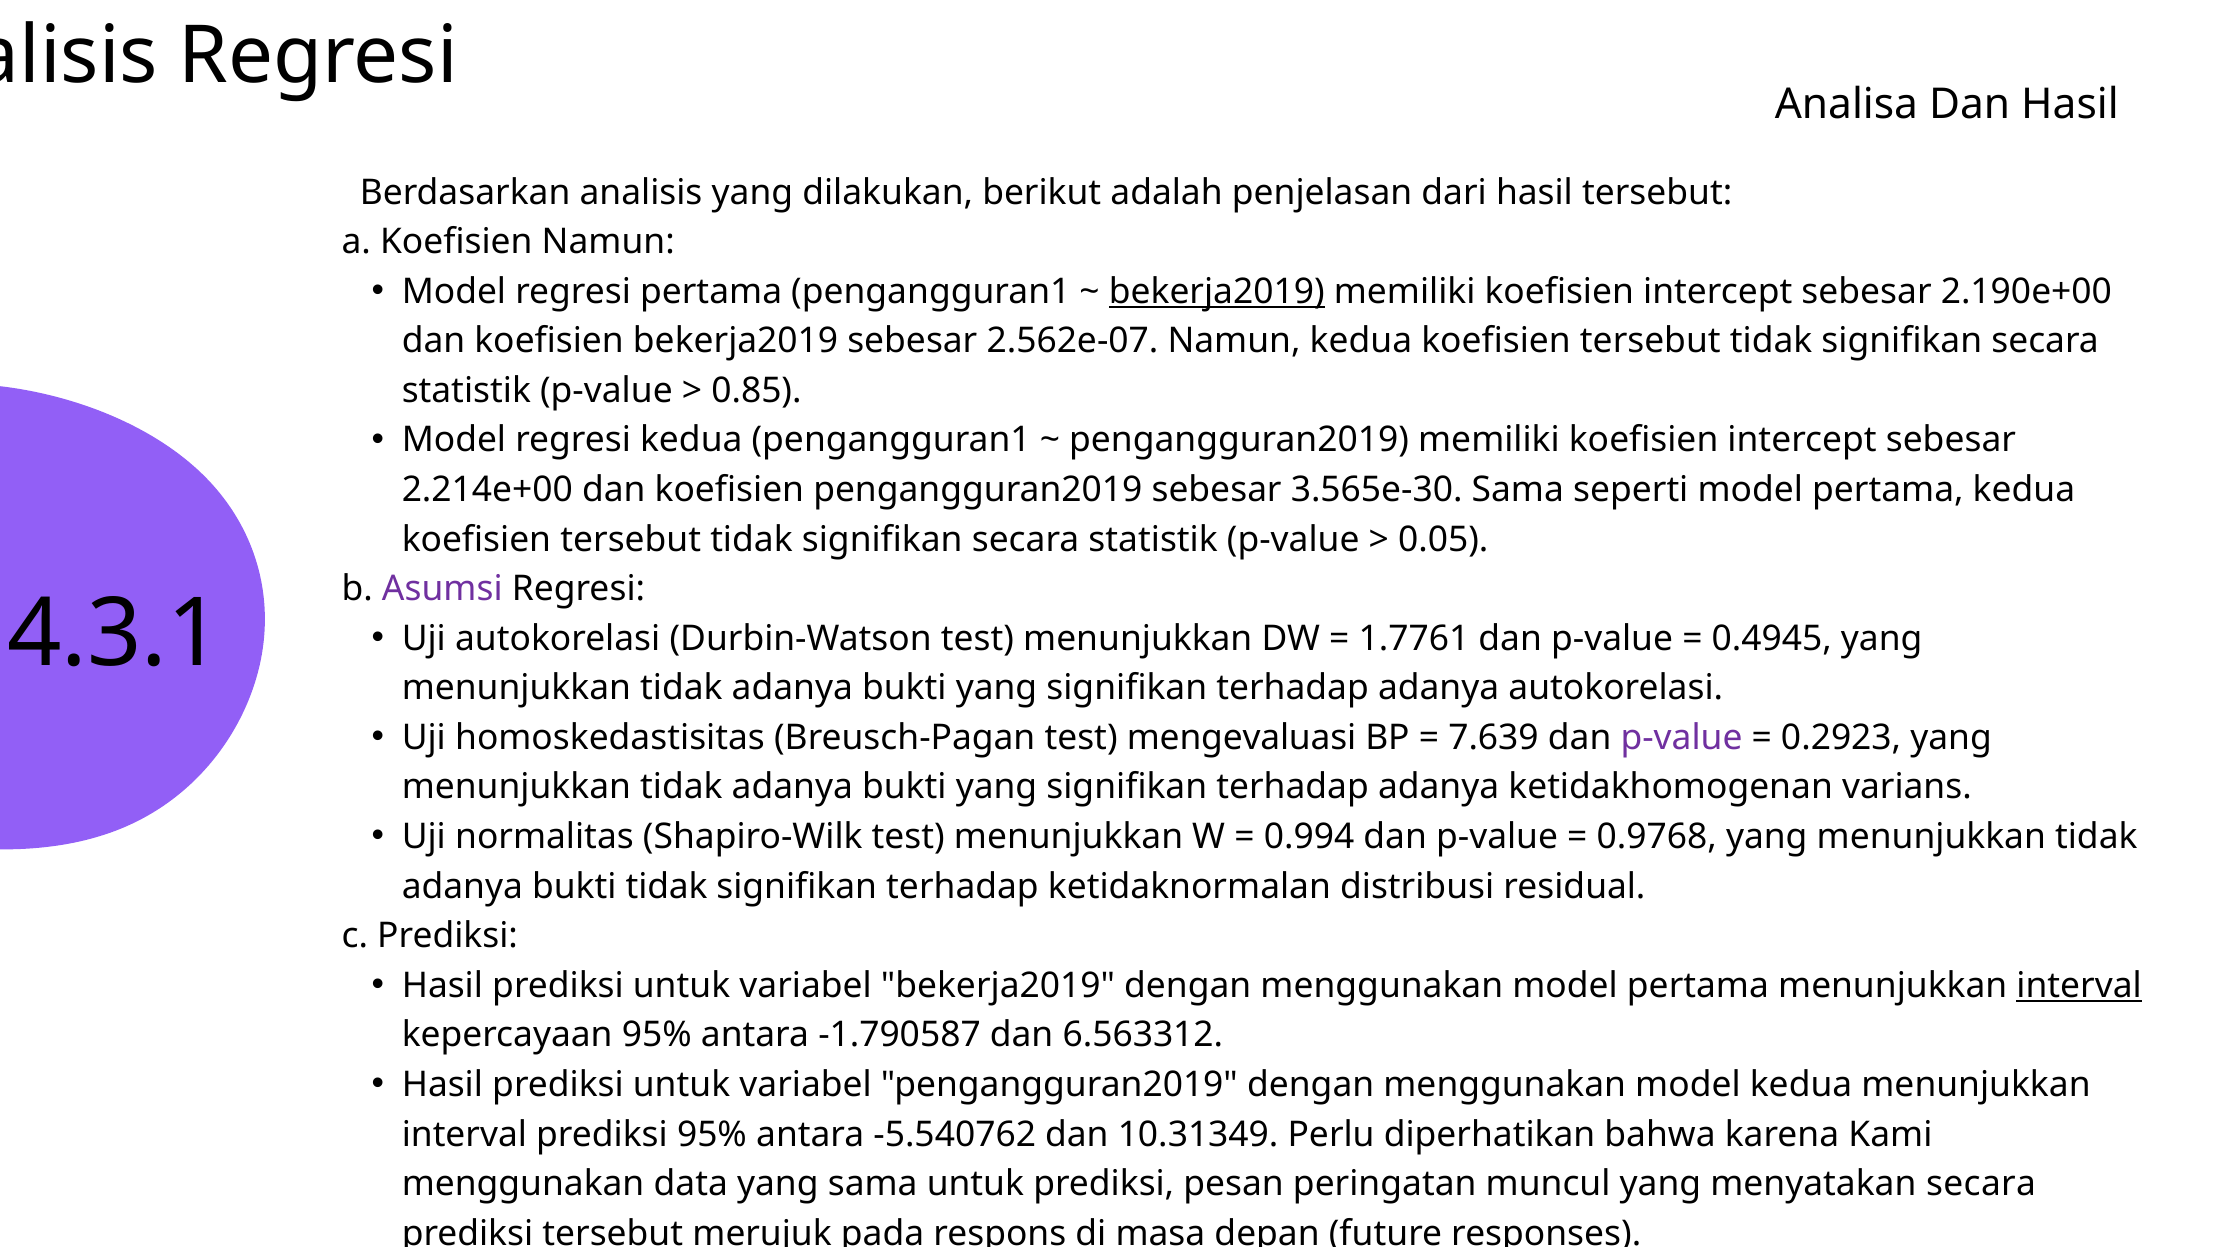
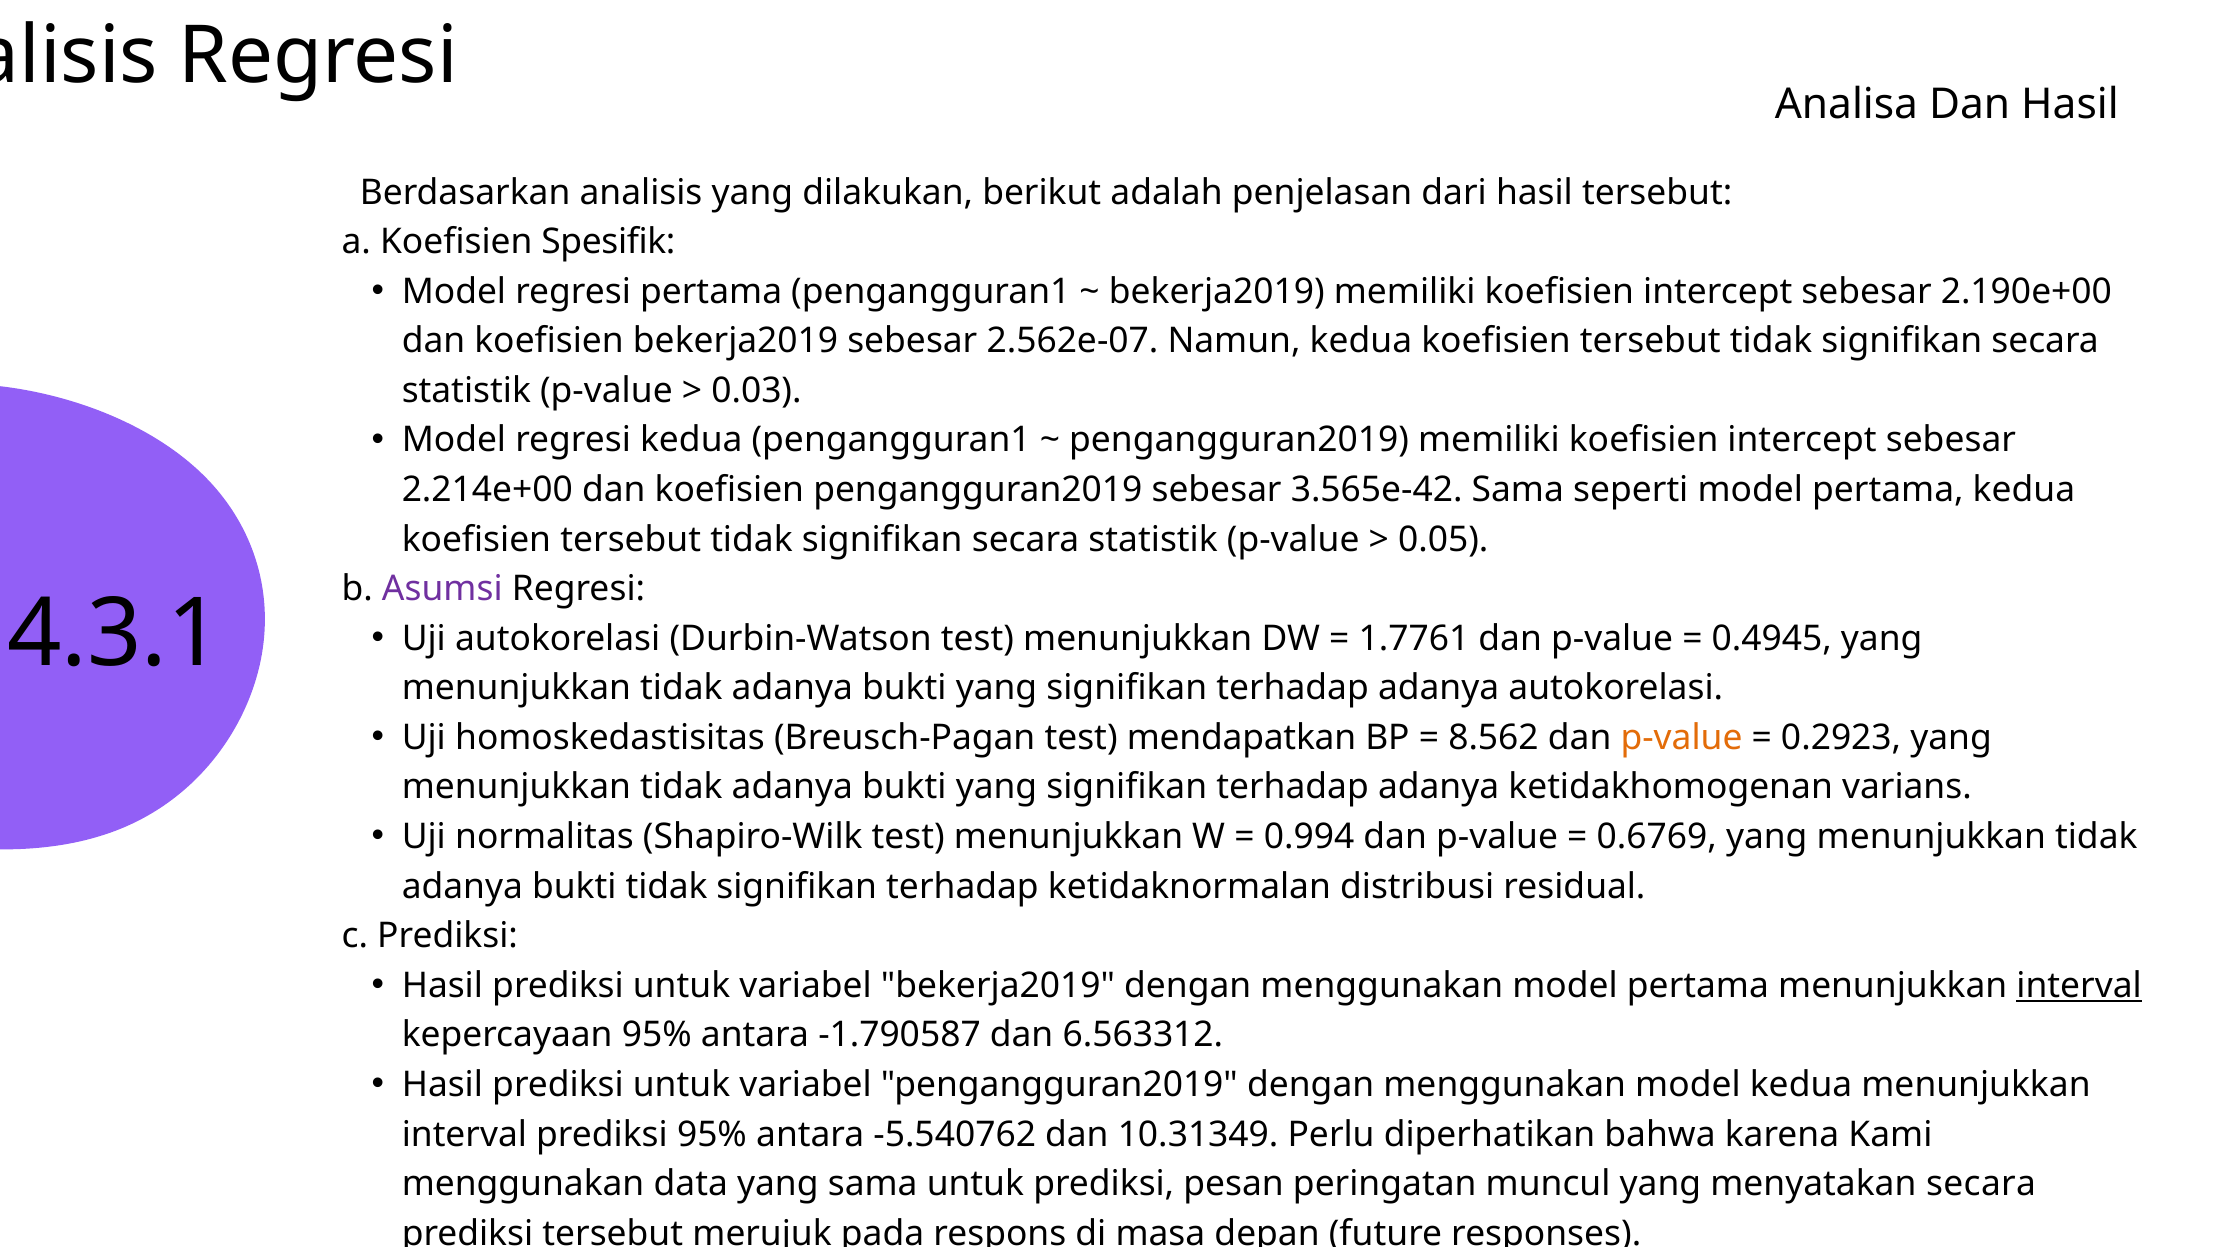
Koefisien Namun: Namun -> Spesifik
bekerja2019 at (1217, 291) underline: present -> none
0.85: 0.85 -> 0.03
3.565e-30: 3.565e-30 -> 3.565e-42
mengevaluasi: mengevaluasi -> mendapatkan
7.639: 7.639 -> 8.562
p-value at (1682, 737) colour: purple -> orange
0.9768: 0.9768 -> 0.6769
